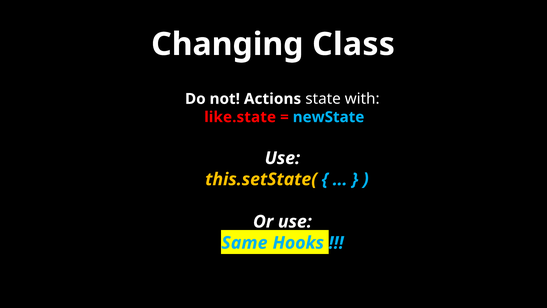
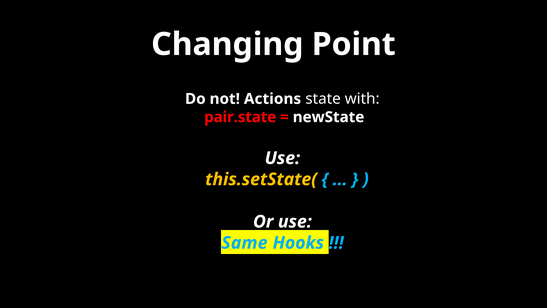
Class: Class -> Point
like.state: like.state -> pair.state
newState colour: light blue -> white
